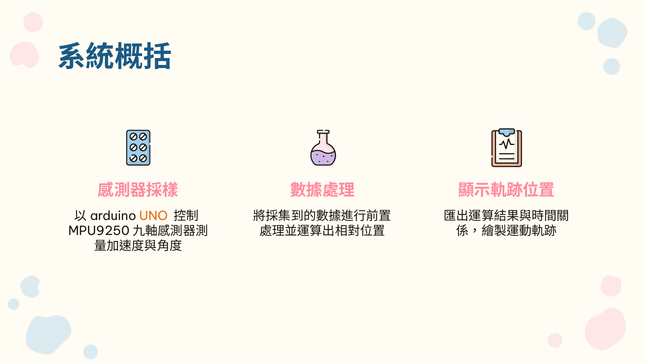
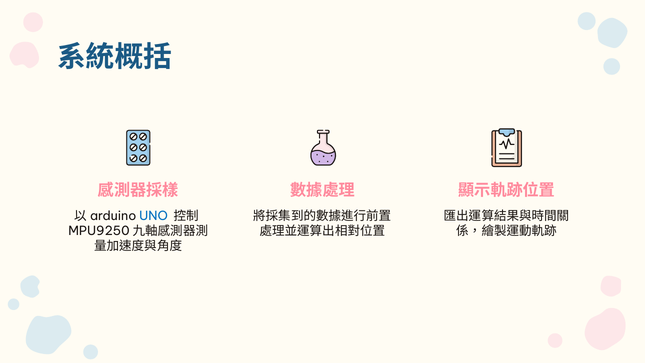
UNO colour: orange -> blue
